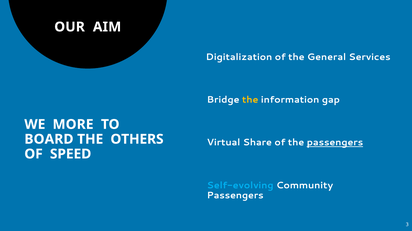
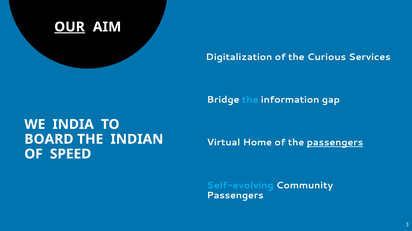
OUR underline: none -> present
General: General -> Curious
the at (250, 100) colour: yellow -> light blue
MORE: MORE -> INDIA
OTHERS: OTHERS -> INDIAN
Share: Share -> Home
